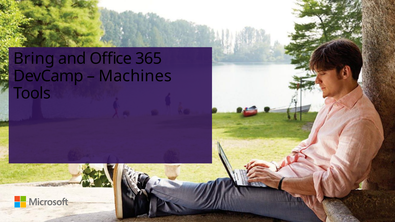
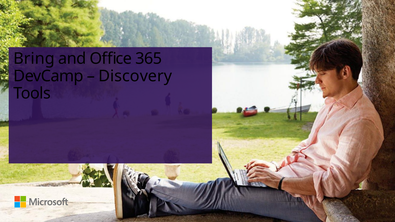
Machines: Machines -> Discovery
